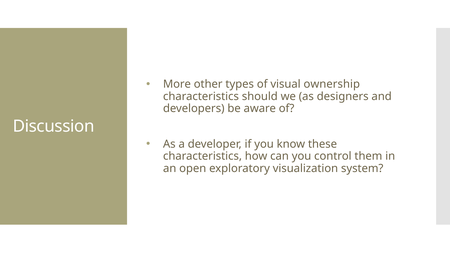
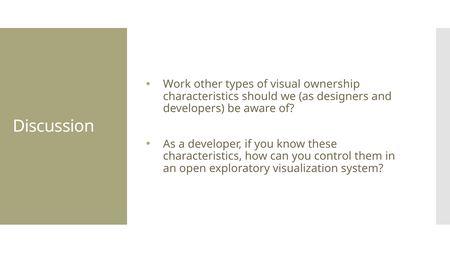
More: More -> Work
